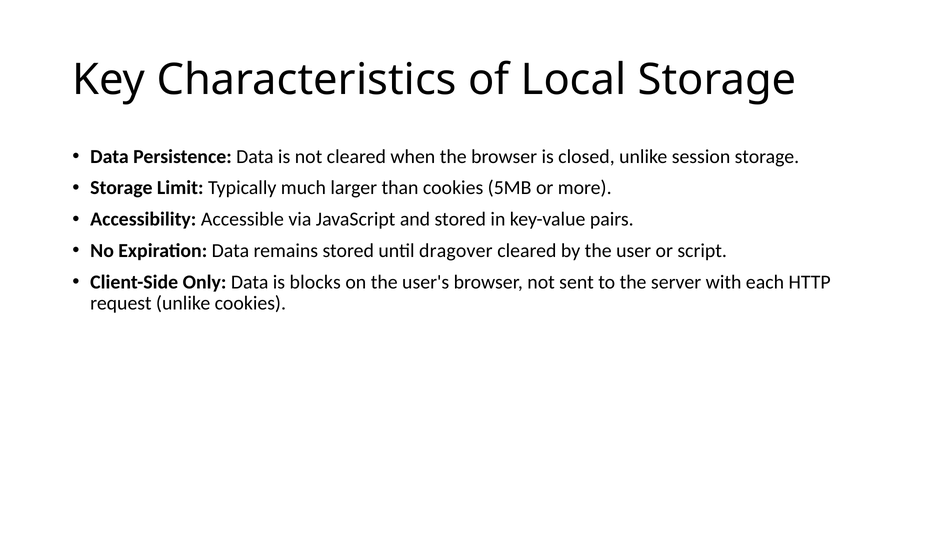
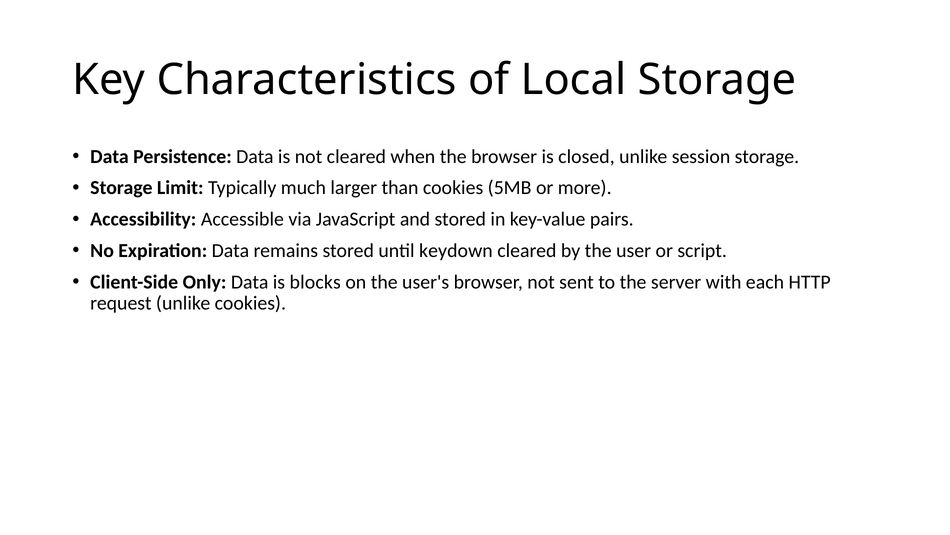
dragover: dragover -> keydown
